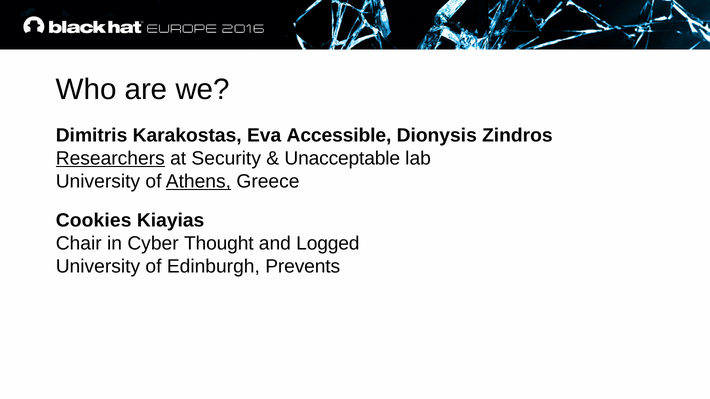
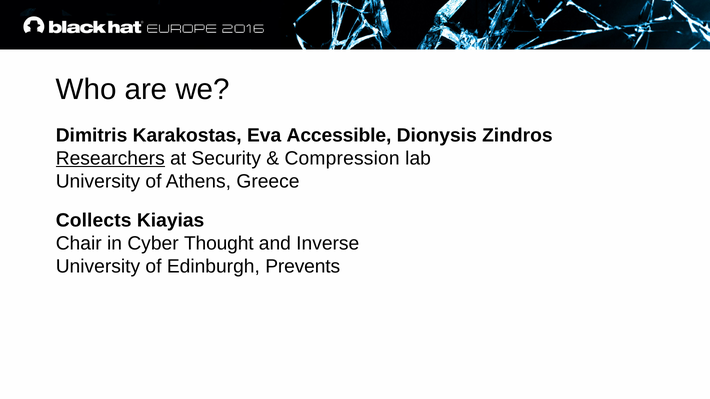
Unacceptable: Unacceptable -> Compression
Athens underline: present -> none
Cookies: Cookies -> Collects
Logged: Logged -> Inverse
